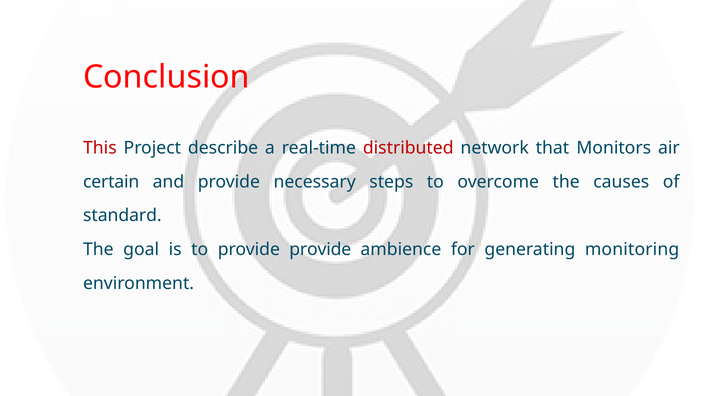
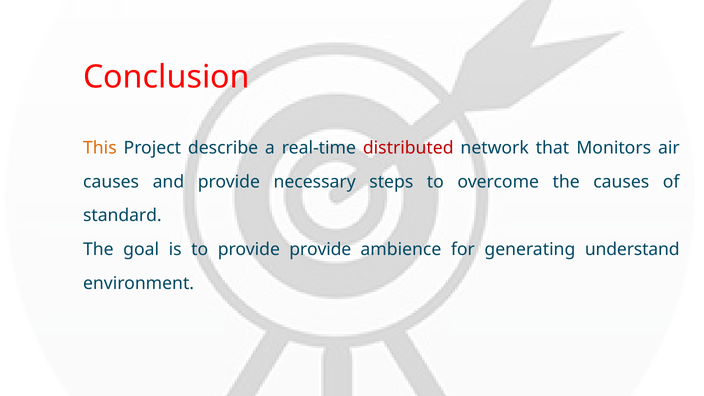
This colour: red -> orange
certain at (111, 182): certain -> causes
monitoring: monitoring -> understand
